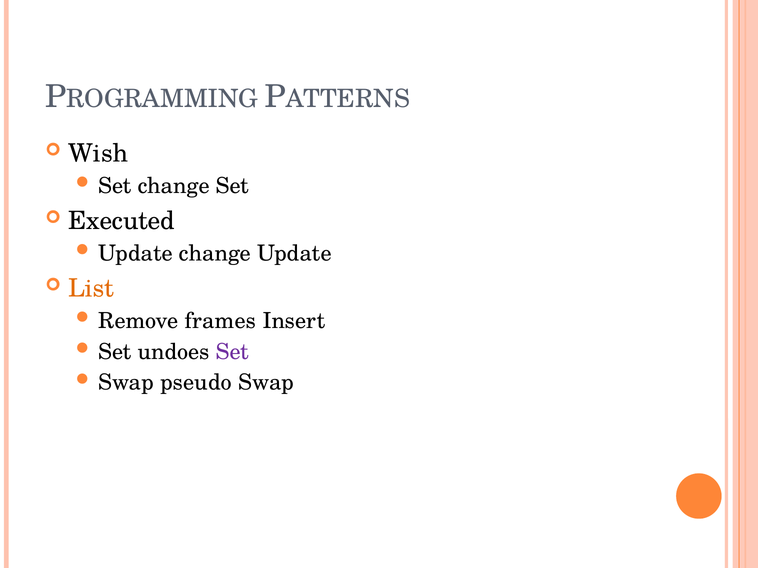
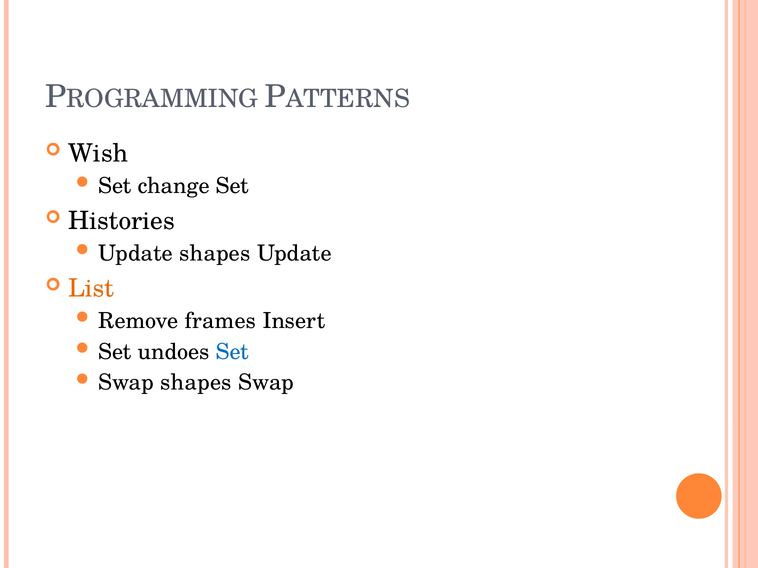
Executed: Executed -> Histories
Update change: change -> shapes
Set at (232, 352) colour: purple -> blue
Swap pseudo: pseudo -> shapes
